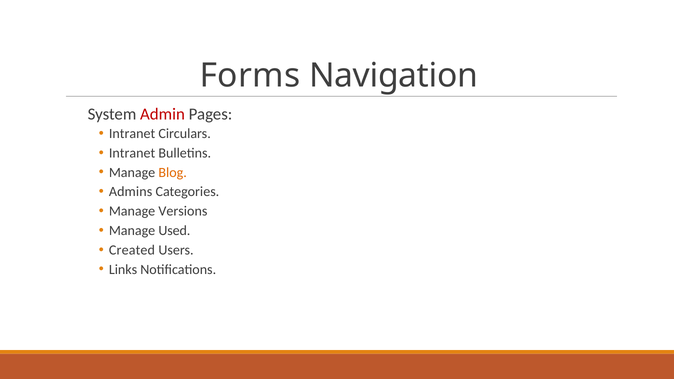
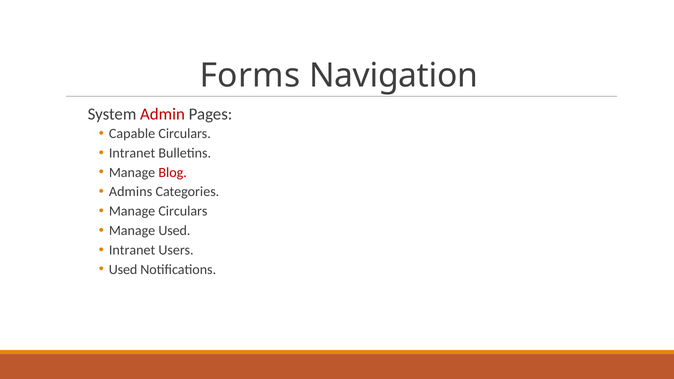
Intranet at (132, 134): Intranet -> Capable
Blog colour: orange -> red
Manage Versions: Versions -> Circulars
Created at (132, 250): Created -> Intranet
Links at (123, 270): Links -> Used
